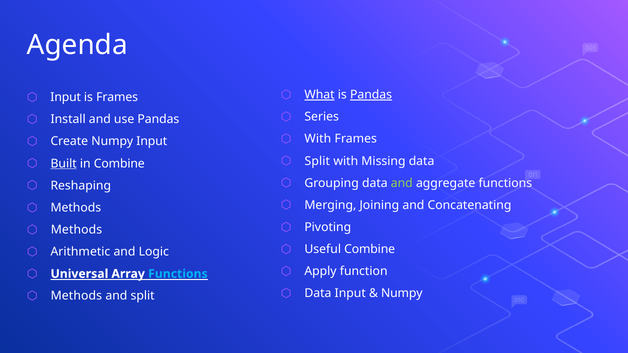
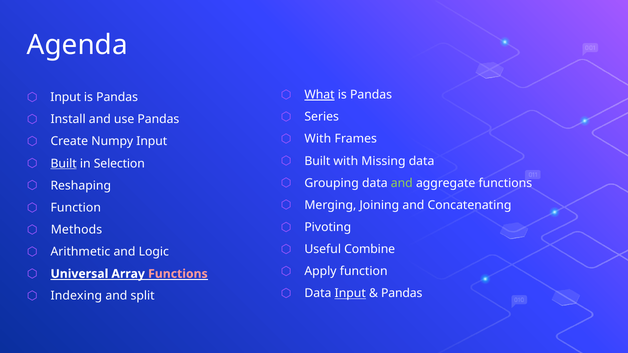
Pandas at (371, 95) underline: present -> none
Frames at (117, 97): Frames -> Pandas
Split at (317, 161): Split -> Built
in Combine: Combine -> Selection
Methods at (76, 208): Methods -> Function
Functions at (178, 274) colour: light blue -> pink
Input at (350, 294) underline: none -> present
Numpy at (402, 294): Numpy -> Pandas
Methods at (76, 296): Methods -> Indexing
